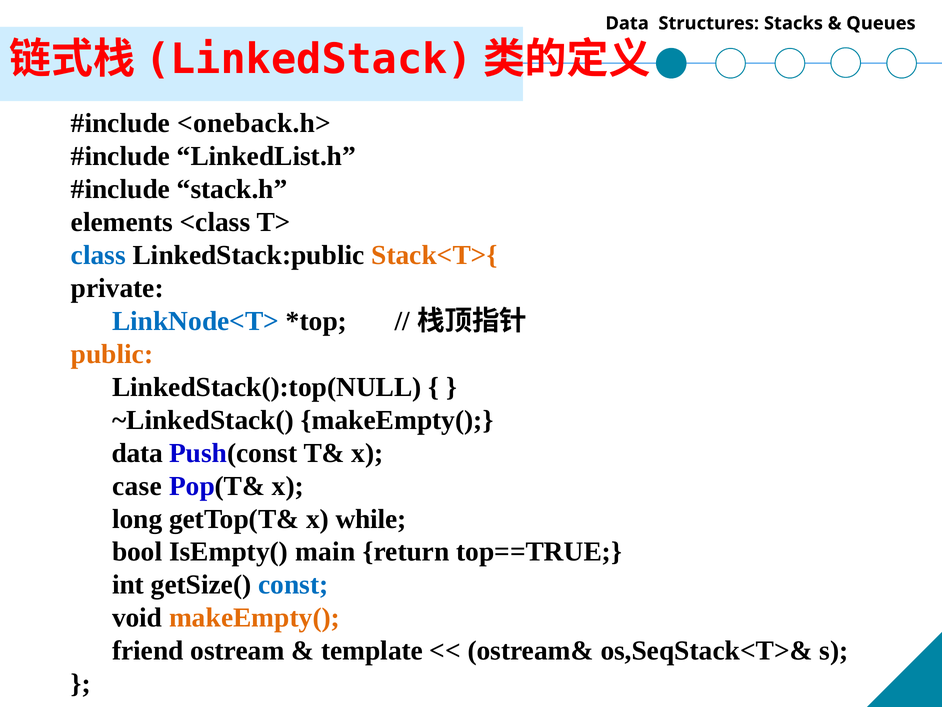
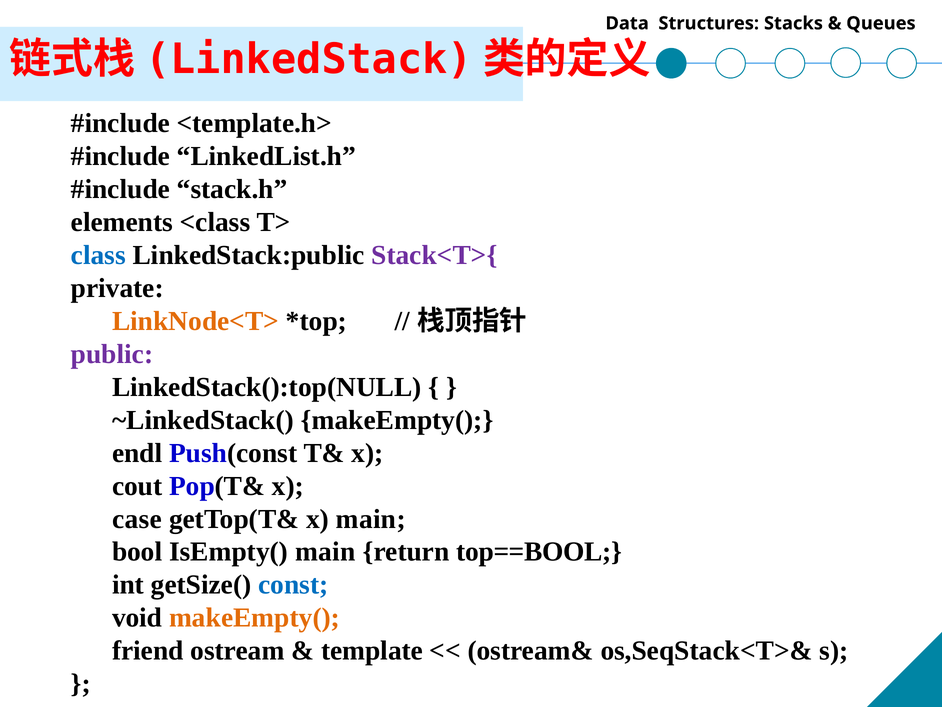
<oneback.h>: <oneback.h> -> <template.h>
Stack<T>{ colour: orange -> purple
LinkNode<T> colour: blue -> orange
public colour: orange -> purple
data at (137, 453): data -> endl
case: case -> cout
long: long -> case
x while: while -> main
top==TRUE: top==TRUE -> top==BOOL
